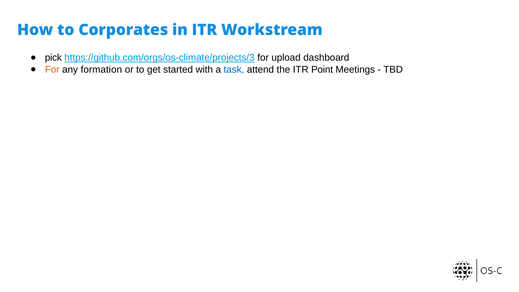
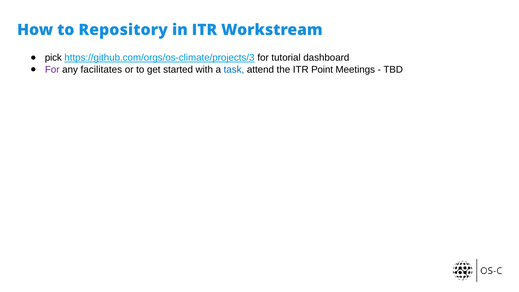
Corporates: Corporates -> Repository
upload: upload -> tutorial
For at (52, 69) colour: orange -> purple
formation: formation -> facilitates
